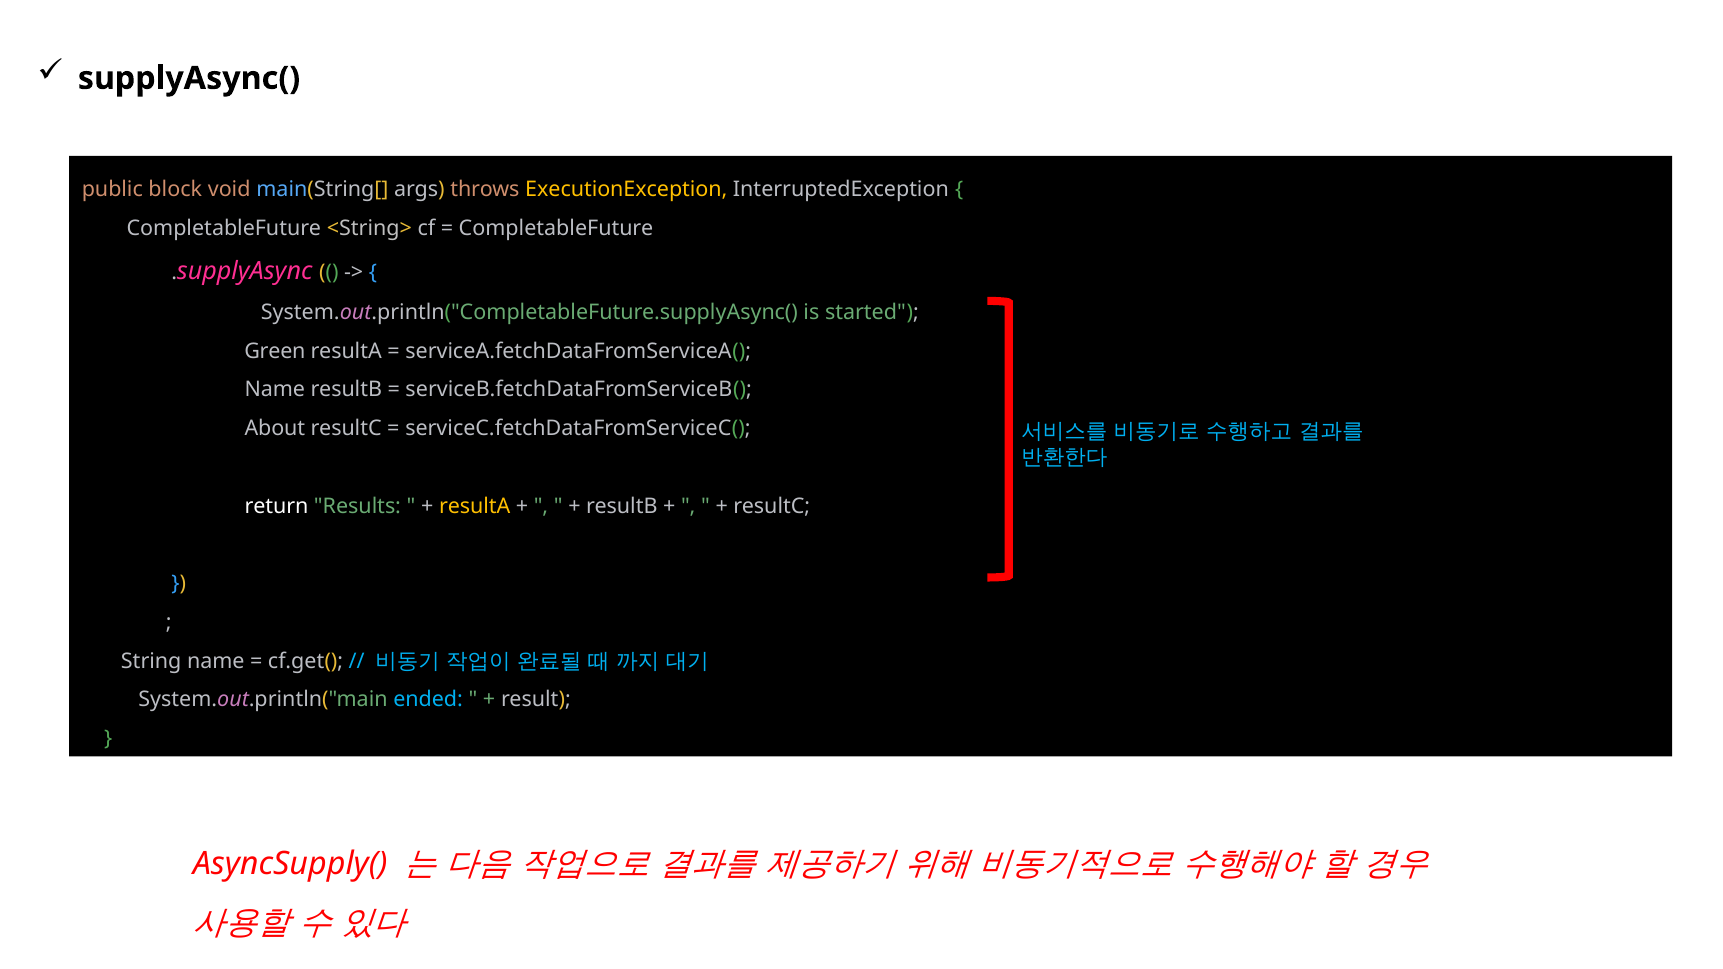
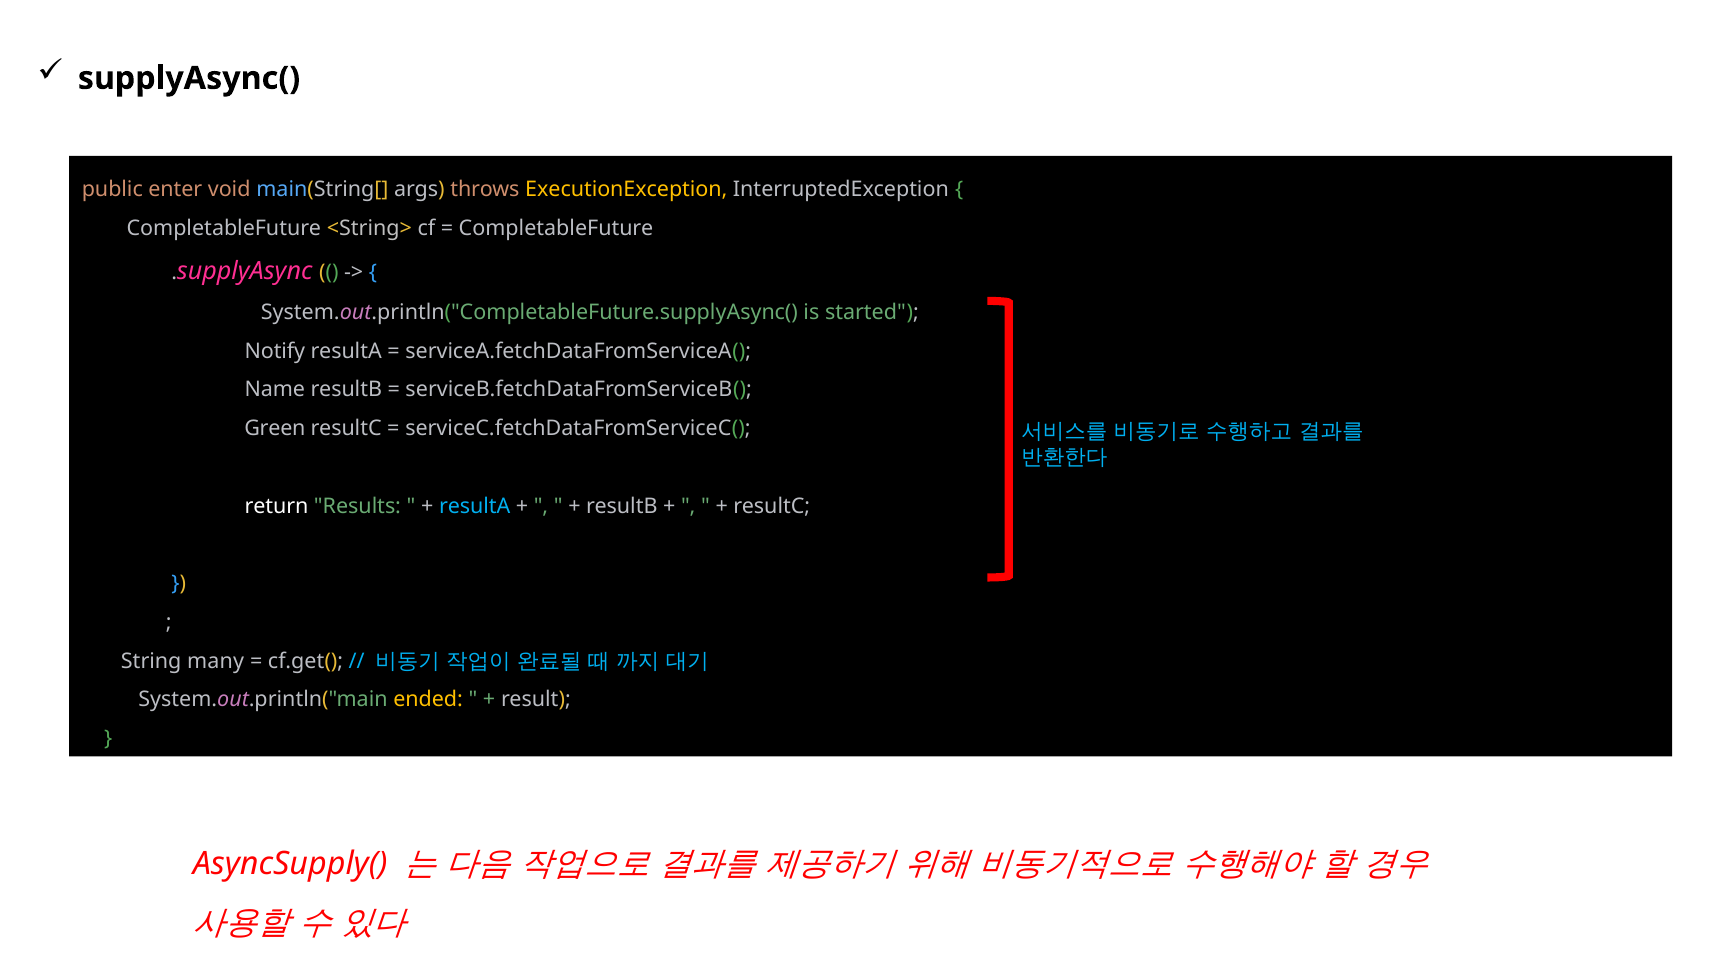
block: block -> enter
Green: Green -> Notify
About: About -> Green
resultA at (475, 506) colour: yellow -> light blue
String name: name -> many
ended colour: light blue -> yellow
